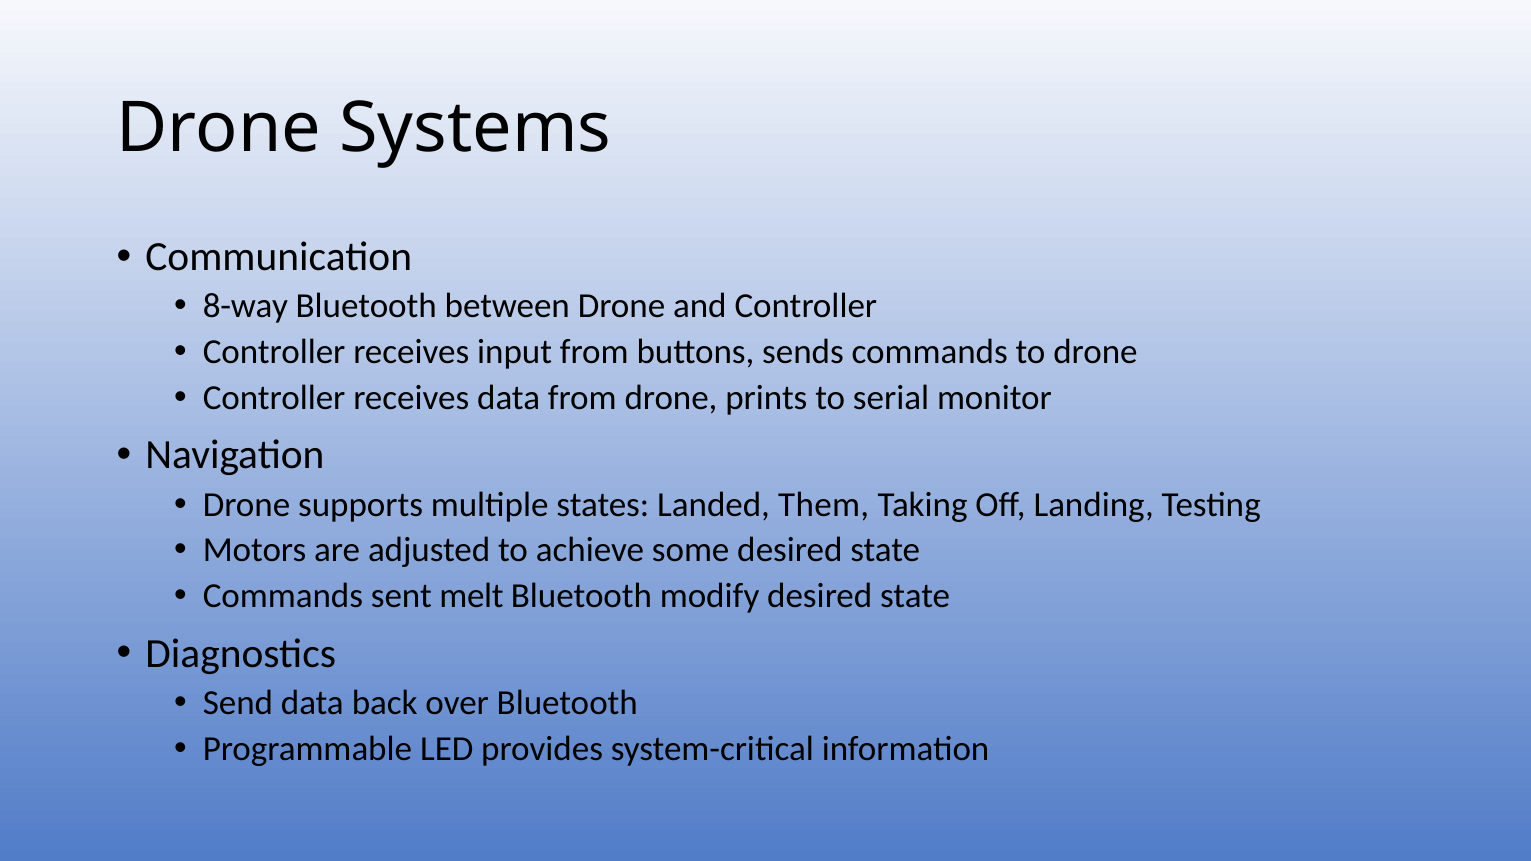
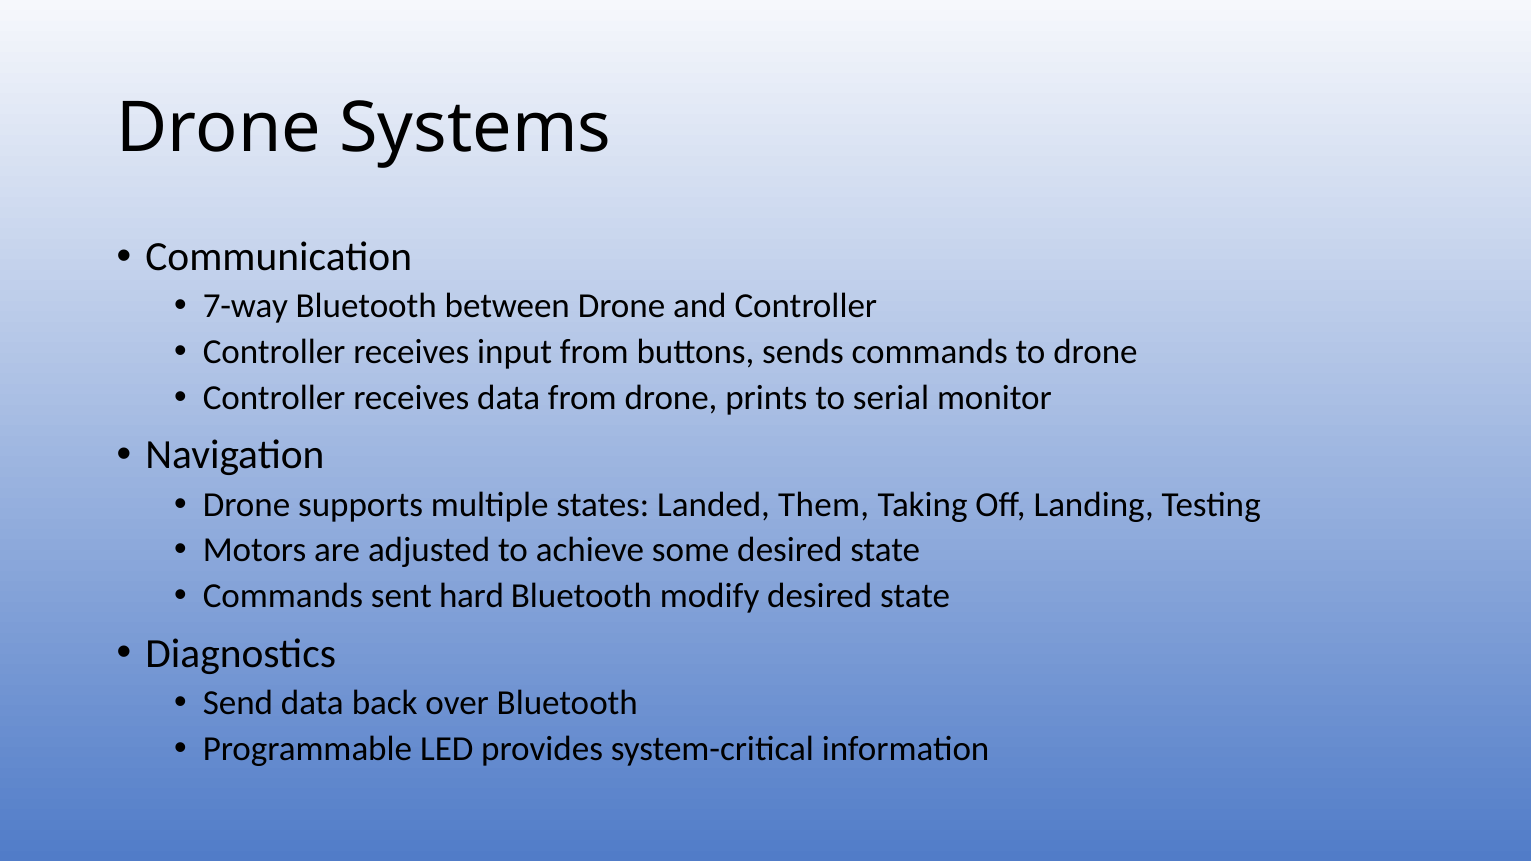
8-way: 8-way -> 7-way
melt: melt -> hard
